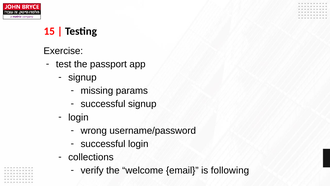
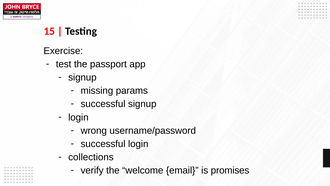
following: following -> promises
